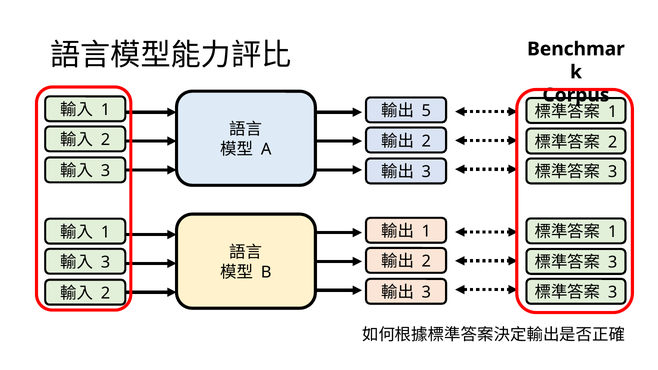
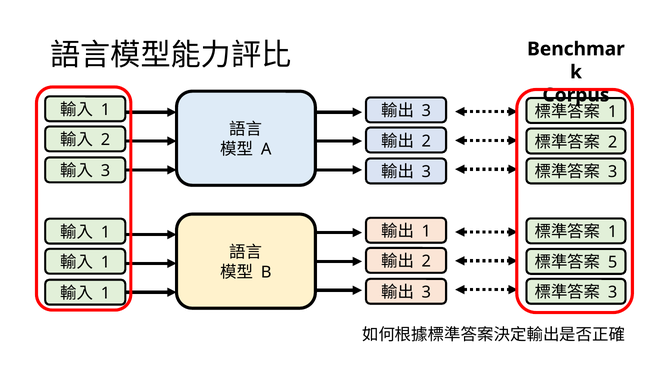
5 at (426, 111): 5 -> 3
3 at (105, 262): 3 -> 1
3 at (613, 263): 3 -> 5
2 at (105, 293): 2 -> 1
